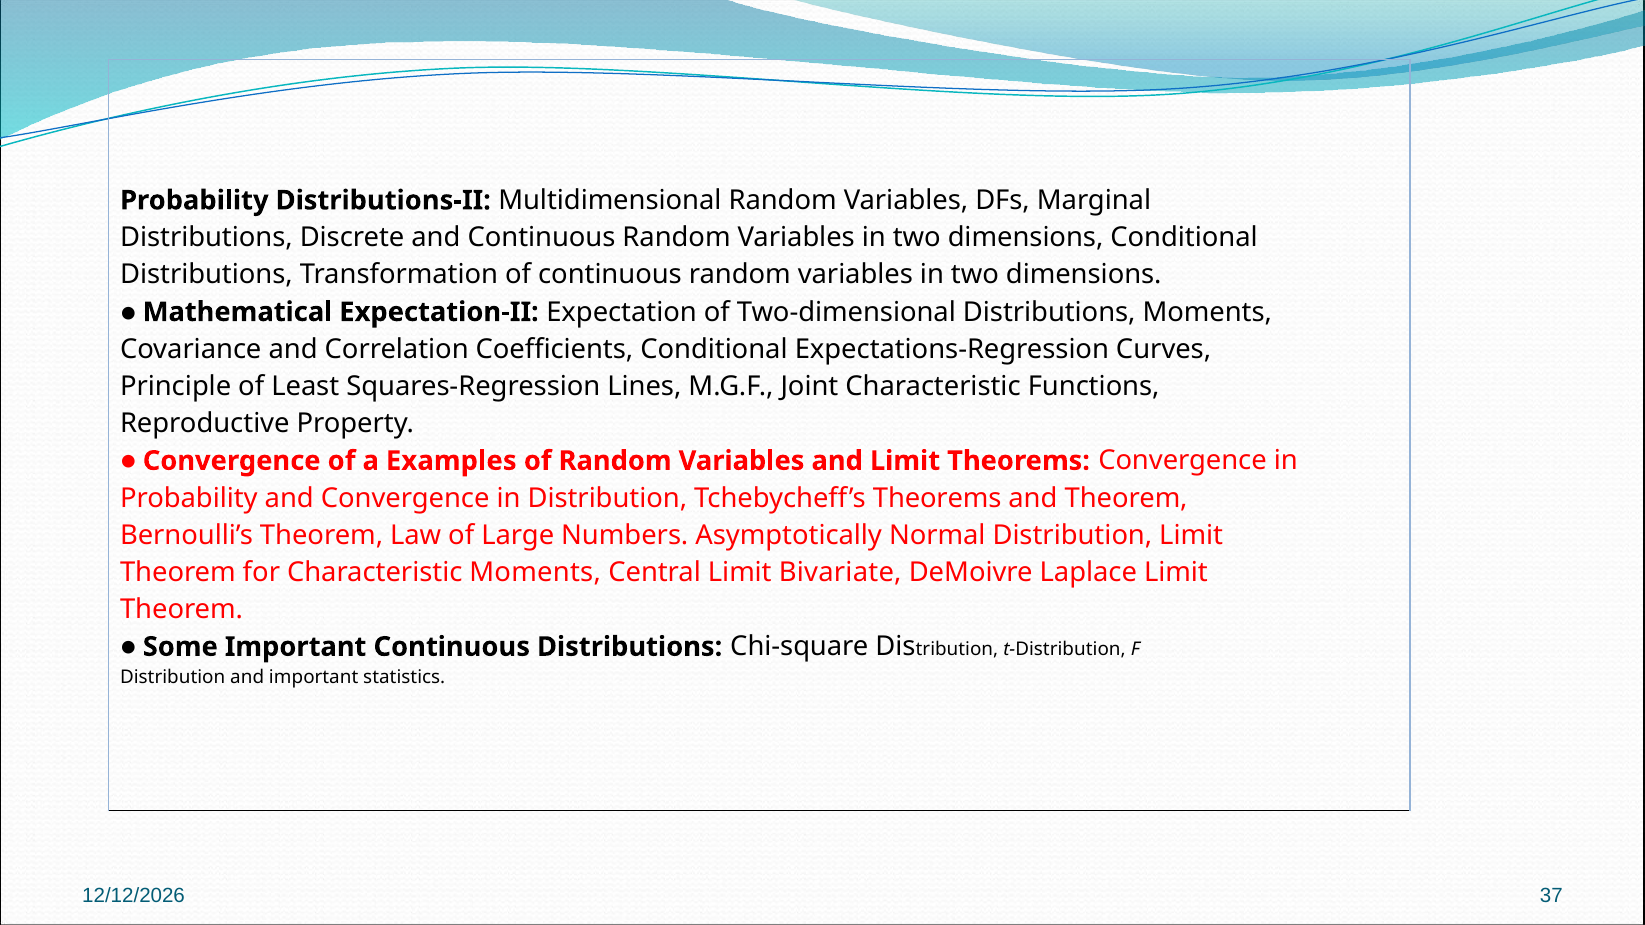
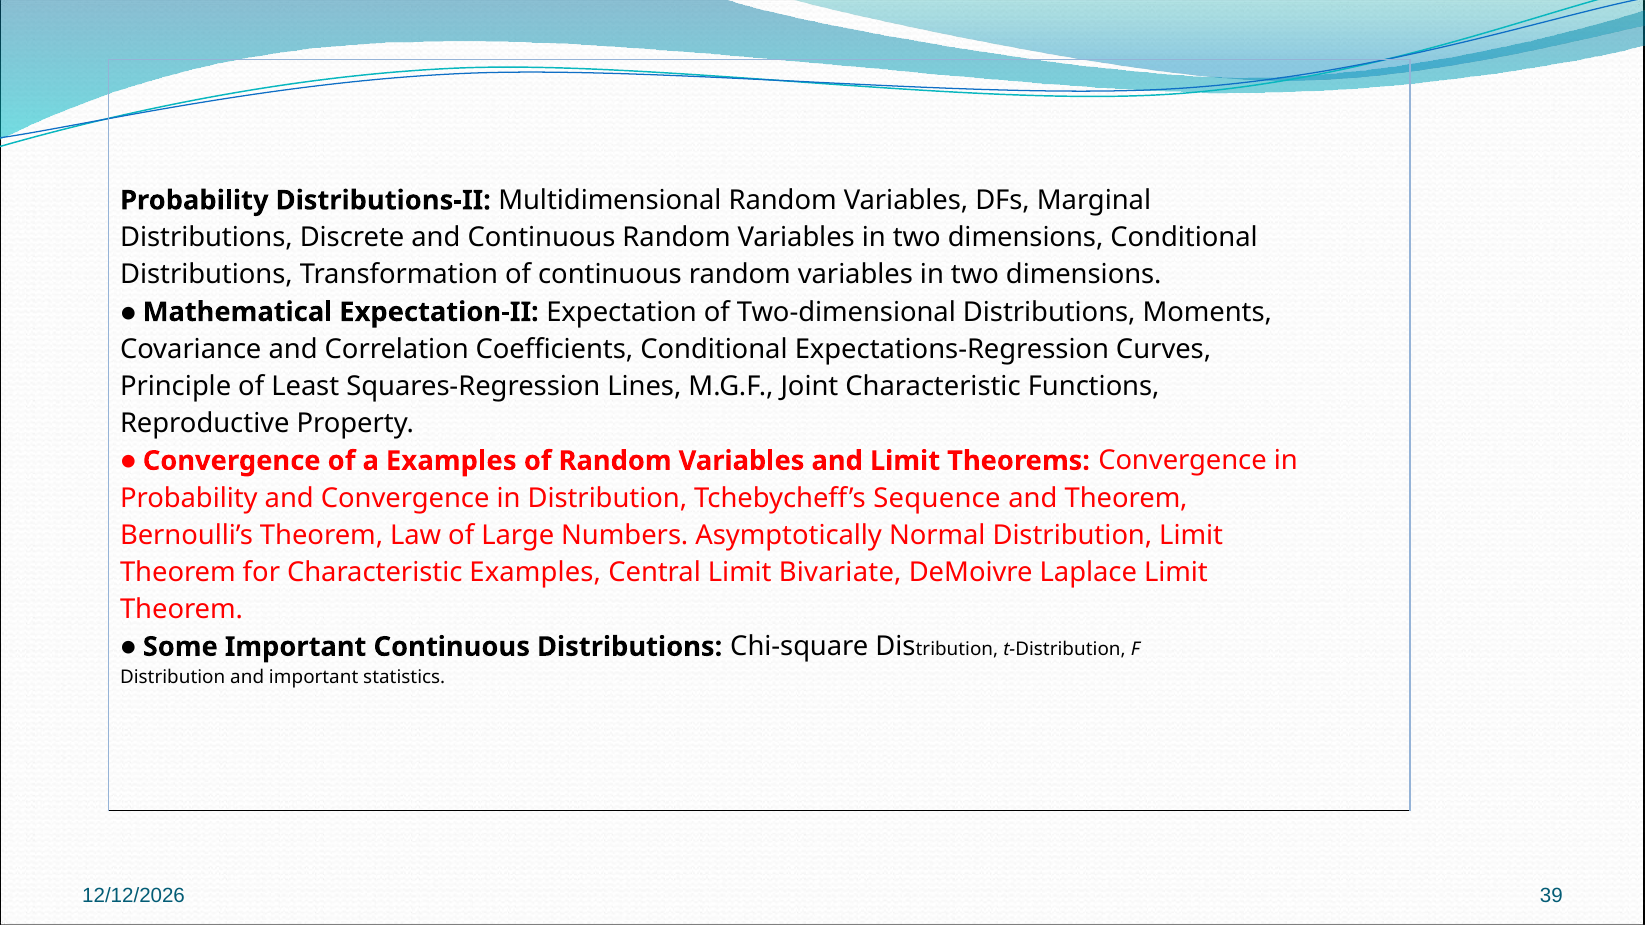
Tchebycheff’s Theorems: Theorems -> Sequence
Characteristic Moments: Moments -> Examples
37: 37 -> 39
